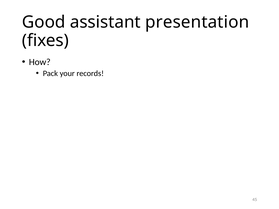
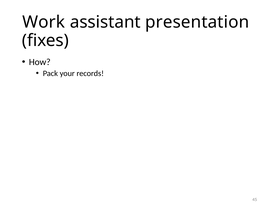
Good: Good -> Work
